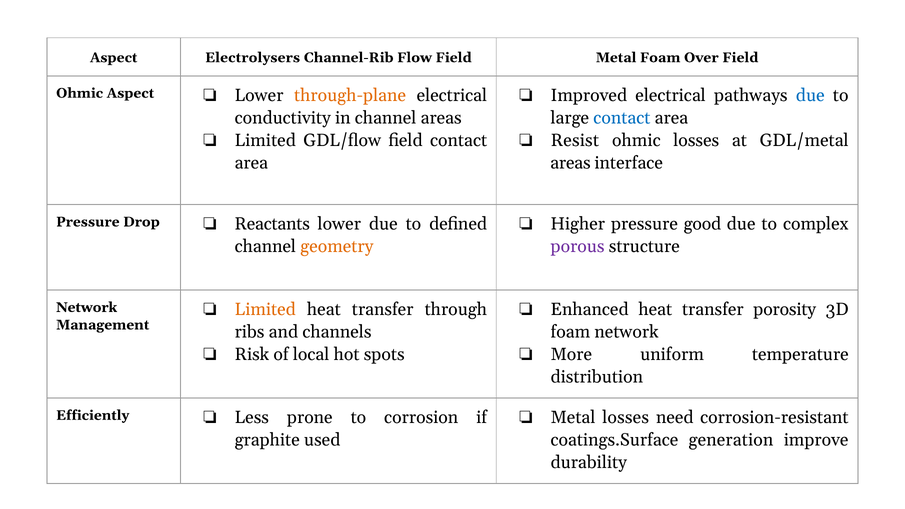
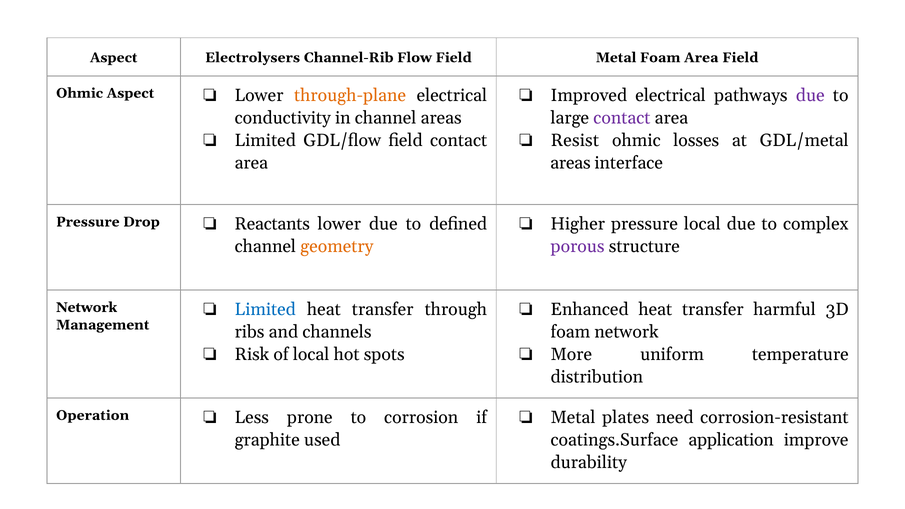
Foam Over: Over -> Area
due at (810, 95) colour: blue -> purple
contact at (622, 118) colour: blue -> purple
pressure good: good -> local
Limited at (265, 310) colour: orange -> blue
porosity: porosity -> harmful
Efficiently: Efficiently -> Operation
Metal losses: losses -> plates
generation: generation -> application
